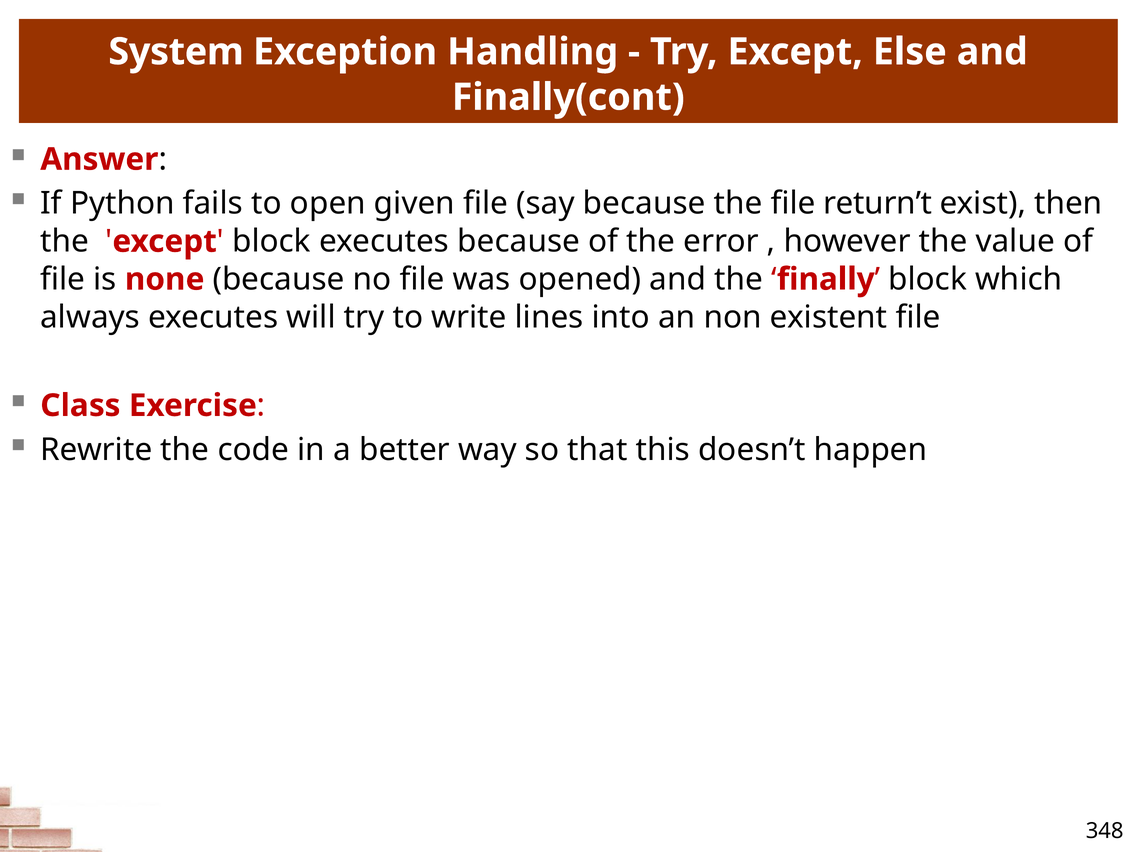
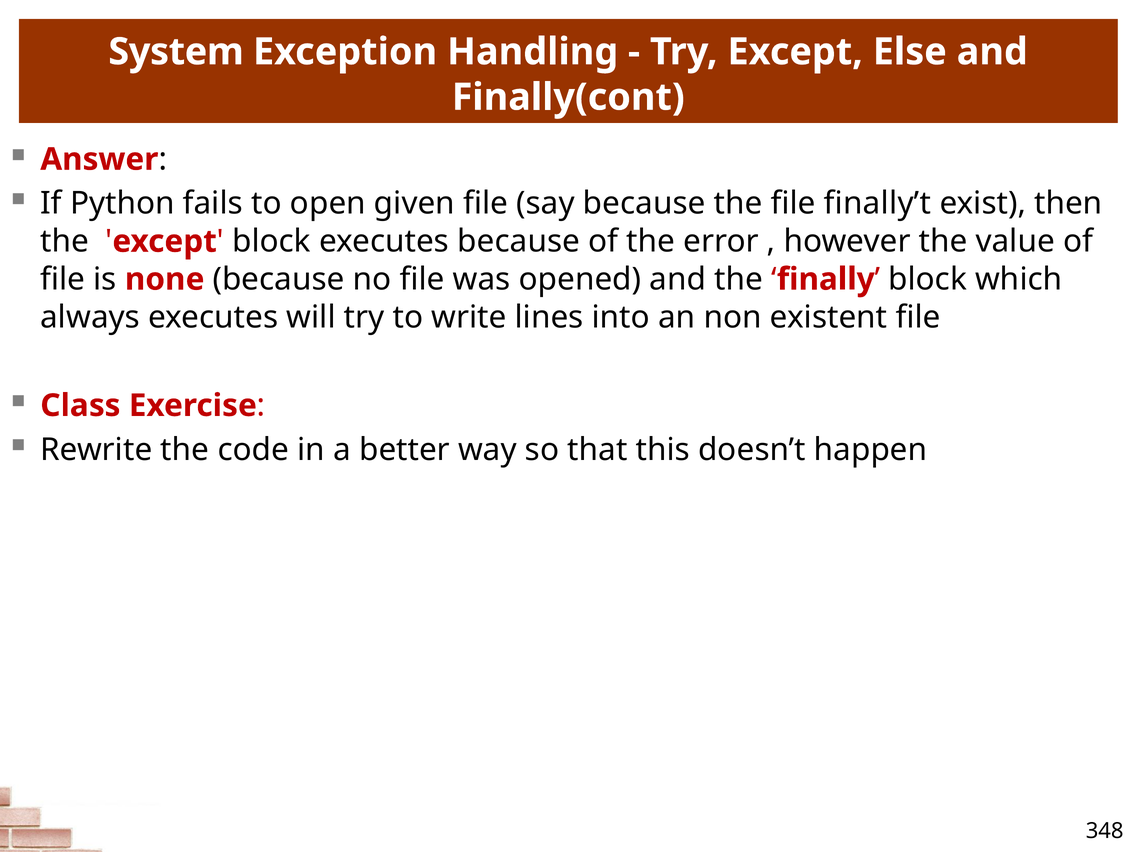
return’t: return’t -> finally’t
